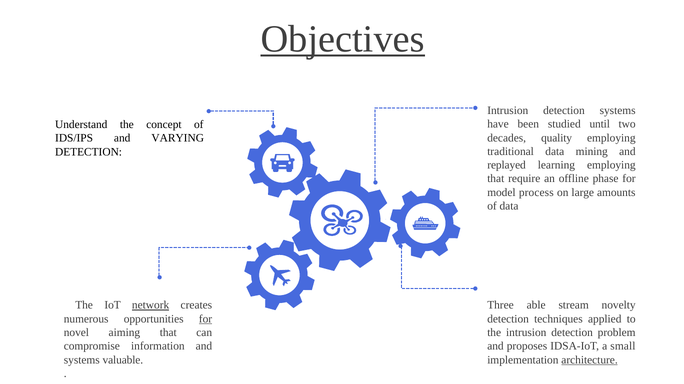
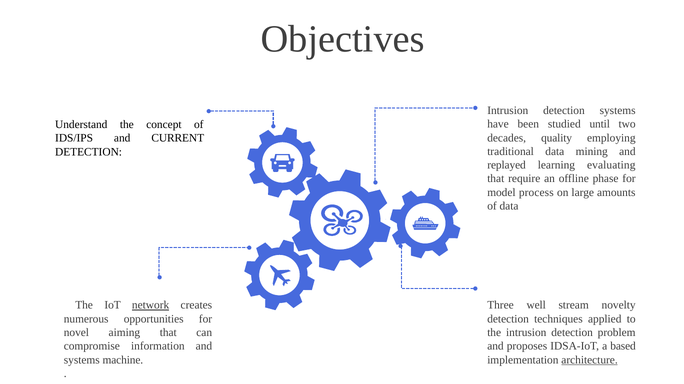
Objectives underline: present -> none
VARYING: VARYING -> CURRENT
learning employing: employing -> evaluating
able: able -> well
for at (205, 319) underline: present -> none
small: small -> based
valuable: valuable -> machine
